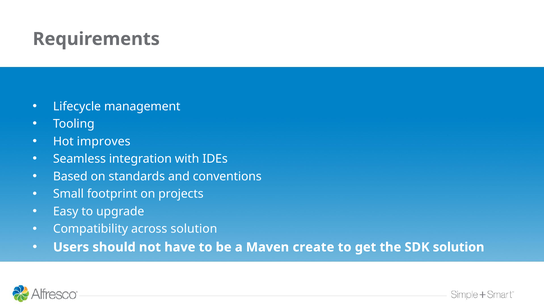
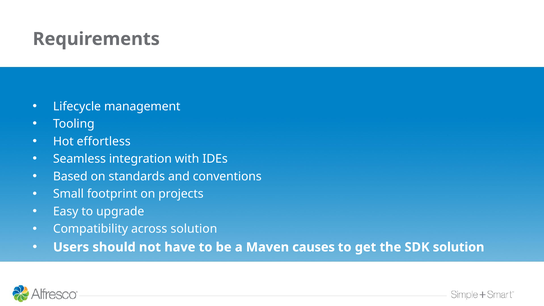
improves: improves -> effortless
create: create -> causes
